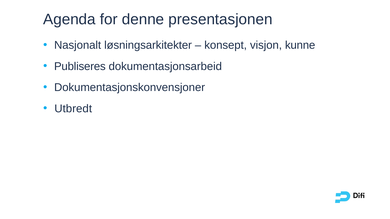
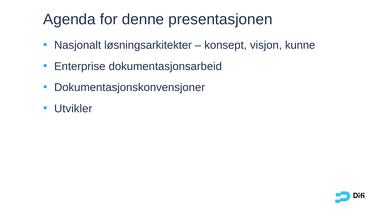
Publiseres: Publiseres -> Enterprise
Utbredt: Utbredt -> Utvikler
